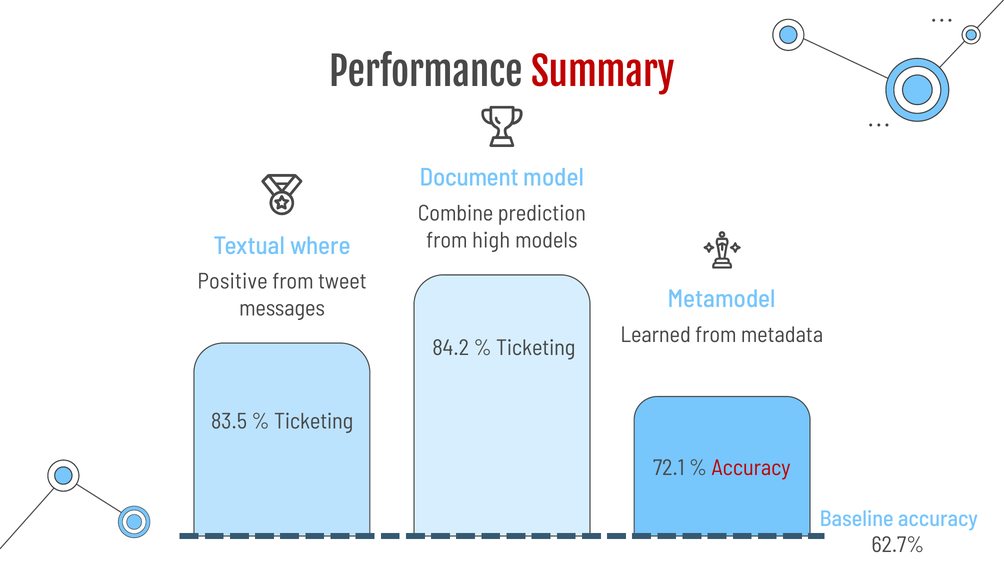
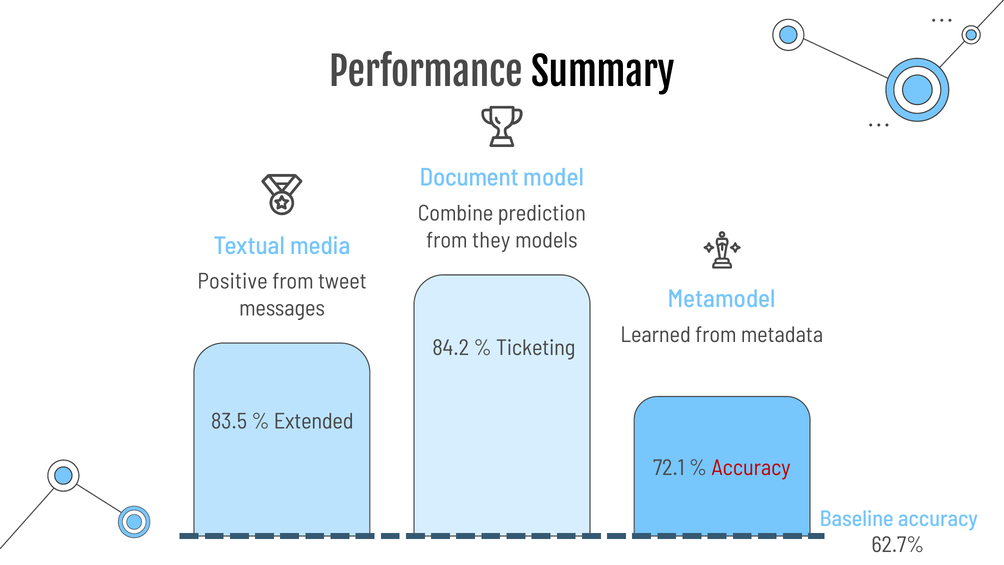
Summary colour: red -> black
high: high -> they
where: where -> media
Ticketing at (314, 421): Ticketing -> Extended
